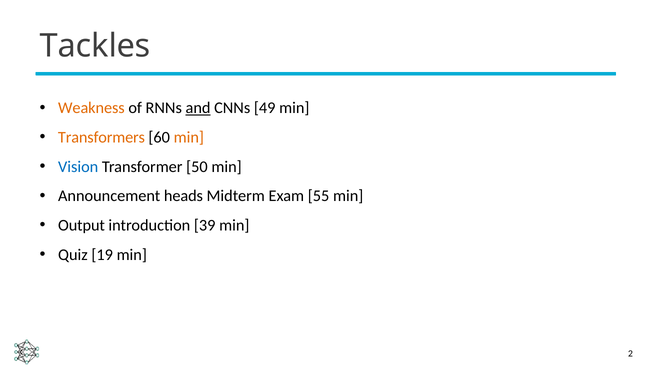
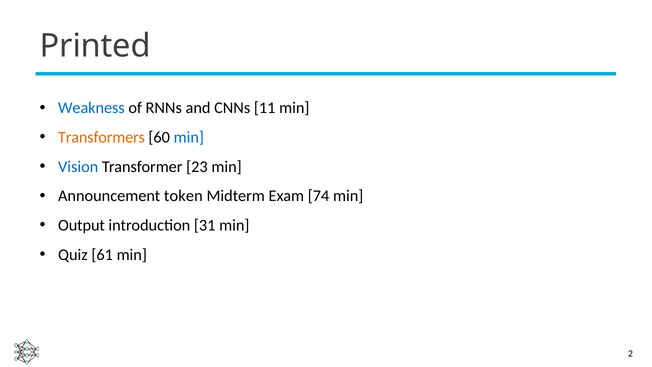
Tackles: Tackles -> Printed
Weakness colour: orange -> blue
and underline: present -> none
49: 49 -> 11
min at (189, 137) colour: orange -> blue
50: 50 -> 23
heads: heads -> token
55: 55 -> 74
39: 39 -> 31
19: 19 -> 61
